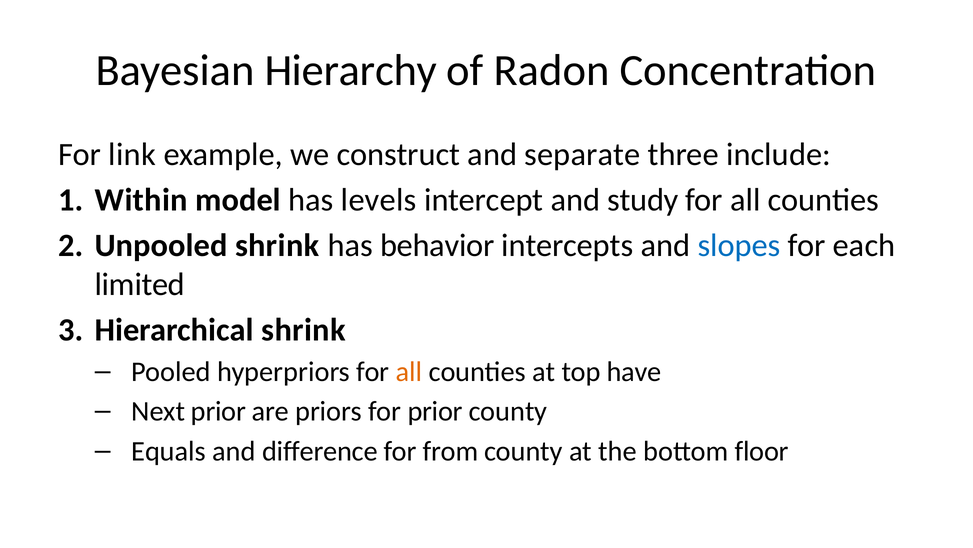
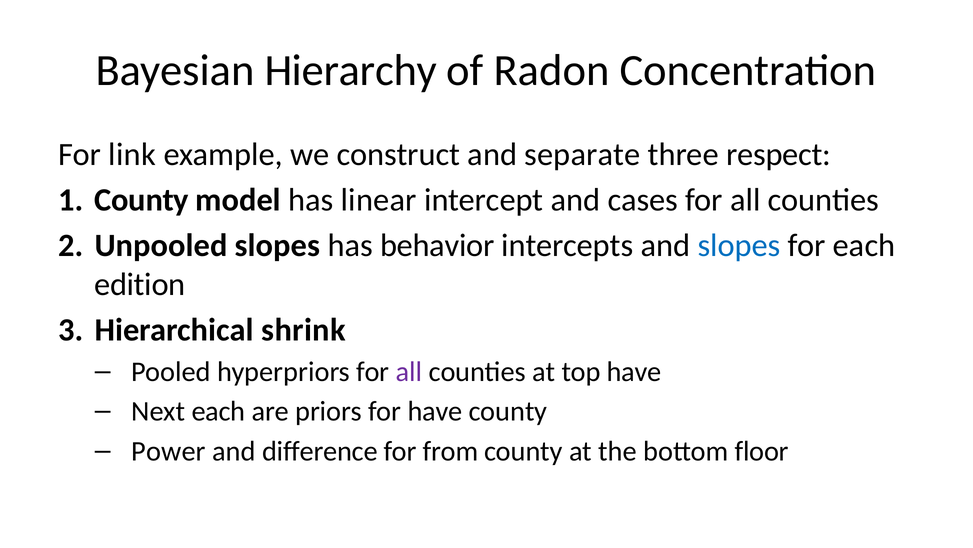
include: include -> respect
Within at (141, 200): Within -> County
levels: levels -> linear
study: study -> cases
Unpooled shrink: shrink -> slopes
limited: limited -> edition
all at (409, 371) colour: orange -> purple
Next prior: prior -> each
for prior: prior -> have
Equals: Equals -> Power
